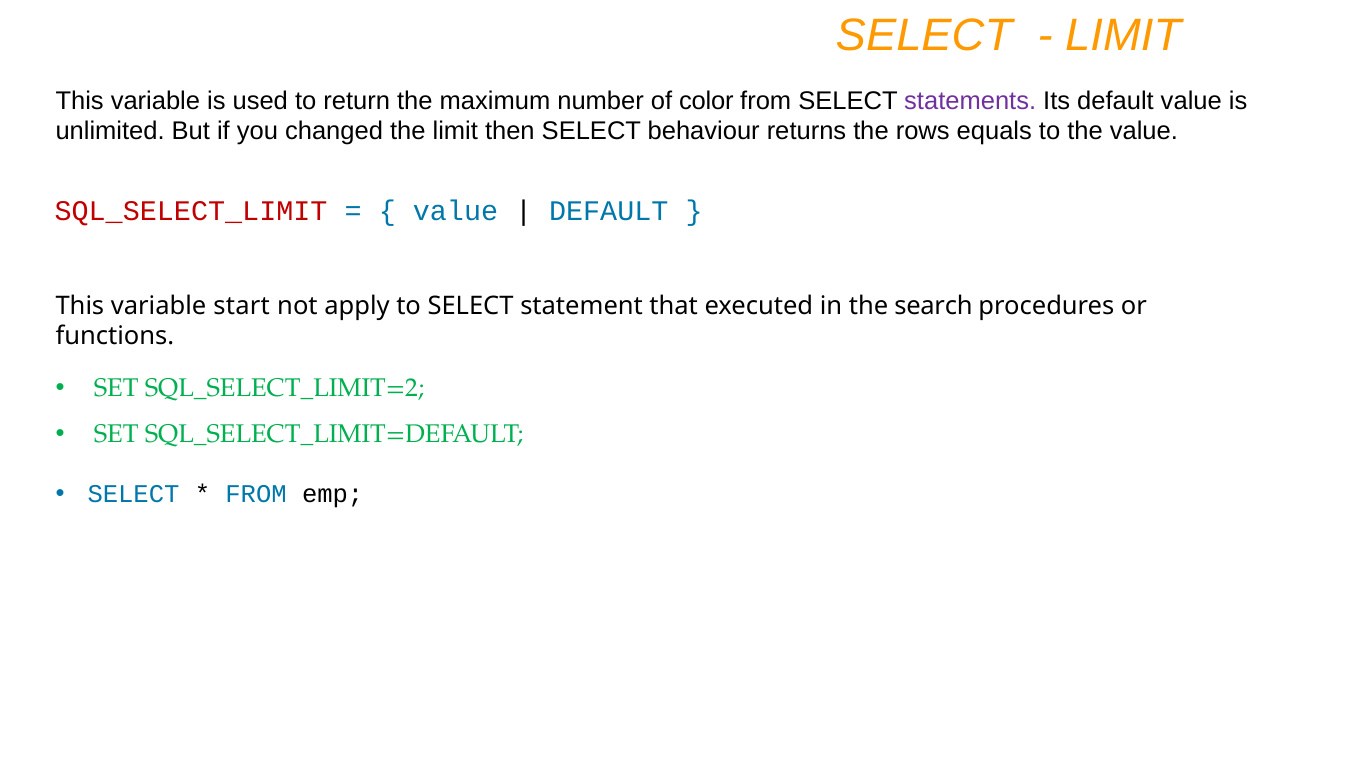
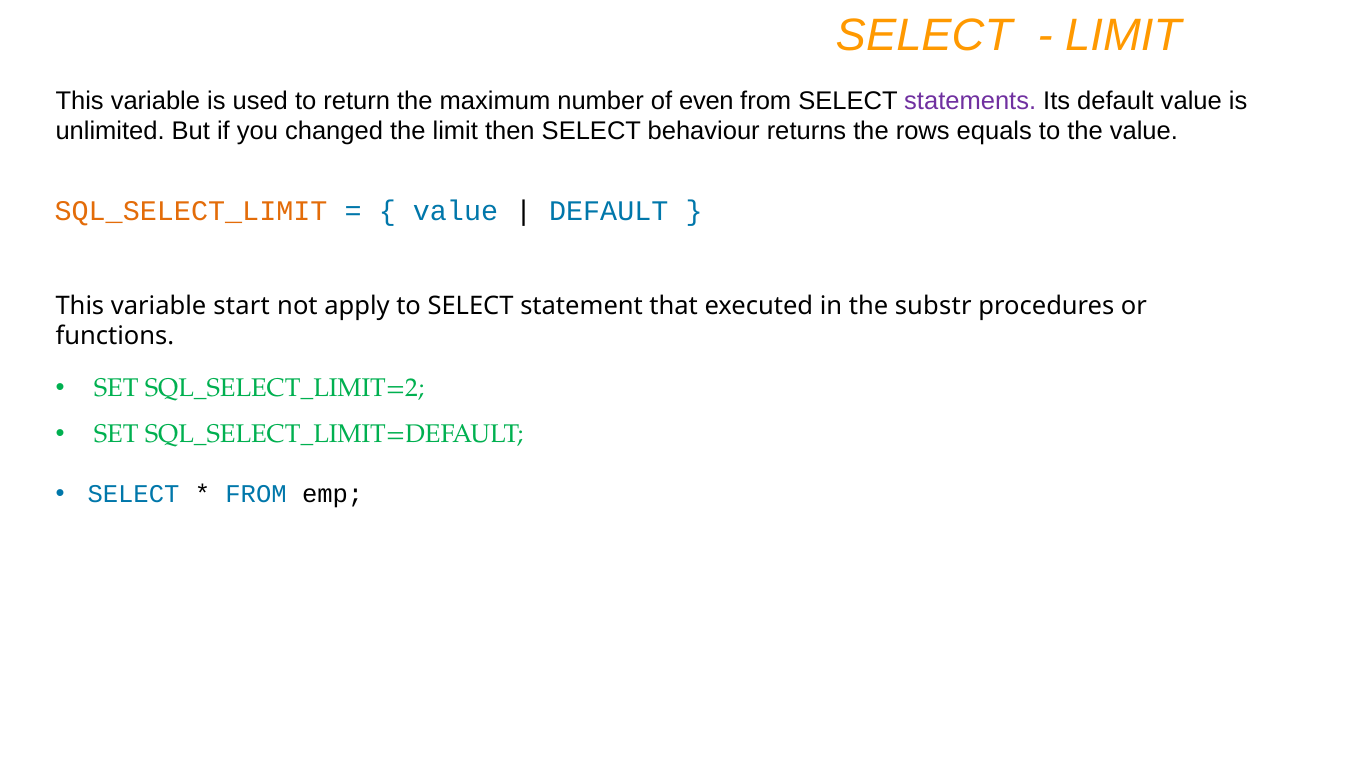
color: color -> even
SQL_SELECT_LIMIT colour: red -> orange
search: search -> substr
